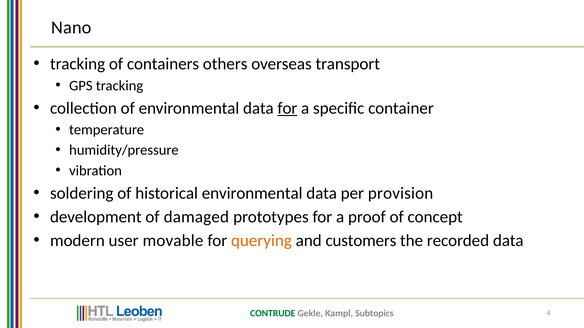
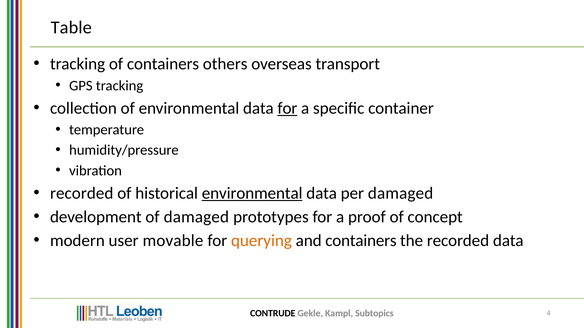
Nano: Nano -> Table
soldering at (82, 193): soldering -> recorded
environmental at (252, 193) underline: none -> present
per provision: provision -> damaged
and customers: customers -> containers
CONTRUDE colour: green -> black
